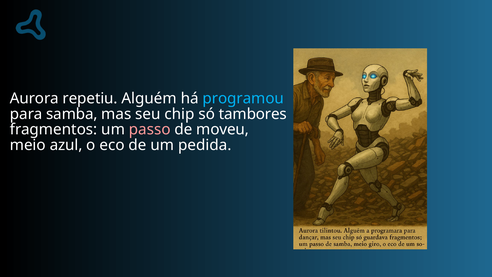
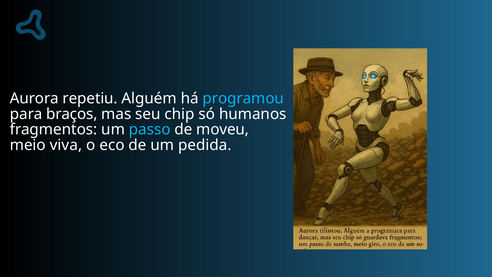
samba: samba -> braços
tambores: tambores -> humanos
passo colour: pink -> light blue
azul: azul -> viva
